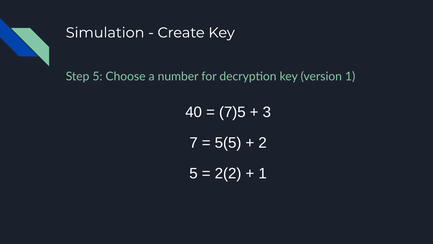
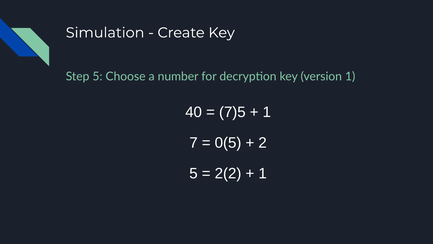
3 at (267, 112): 3 -> 1
5(5: 5(5 -> 0(5
